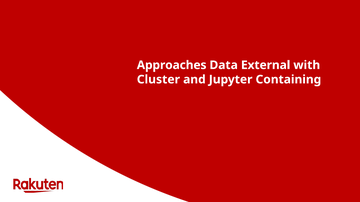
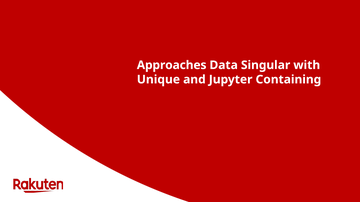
External: External -> Singular
Cluster: Cluster -> Unique
